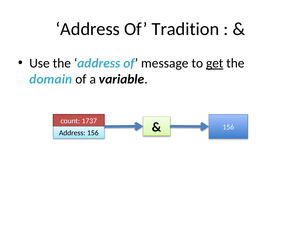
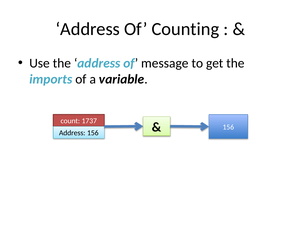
Tradition: Tradition -> Counting
get underline: present -> none
domain: domain -> imports
